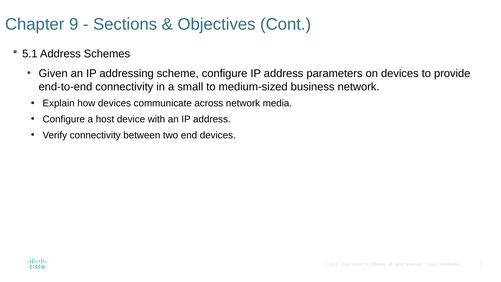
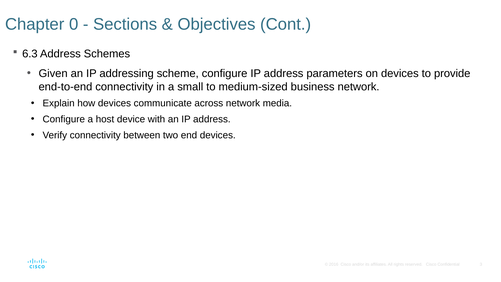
9: 9 -> 0
5.1: 5.1 -> 6.3
